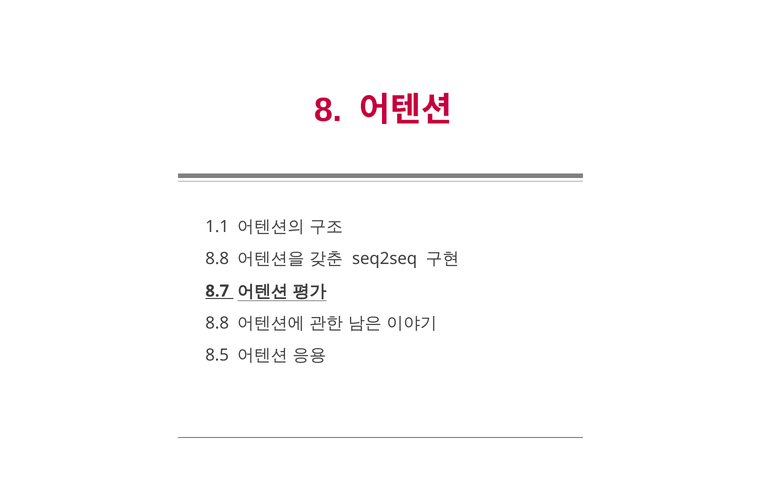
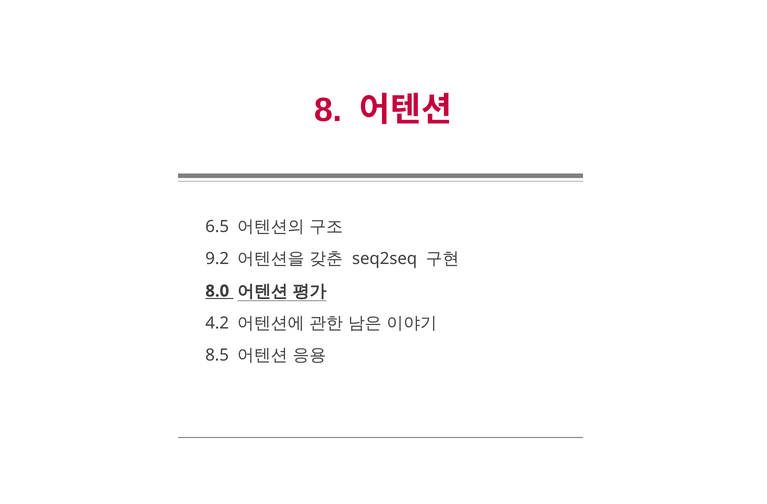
1.1: 1.1 -> 6.5
8.8 at (217, 259): 8.8 -> 9.2
8.7: 8.7 -> 8.0
8.8 at (217, 323): 8.8 -> 4.2
